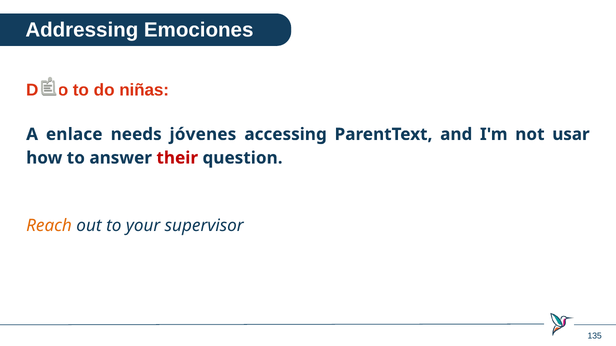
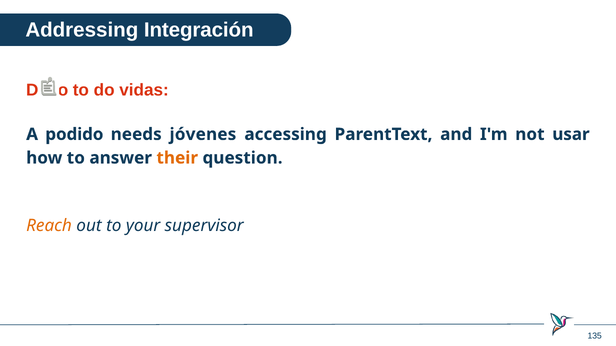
Emociones: Emociones -> Integración
niñas: niñas -> vidas
enlace: enlace -> podido
their colour: red -> orange
